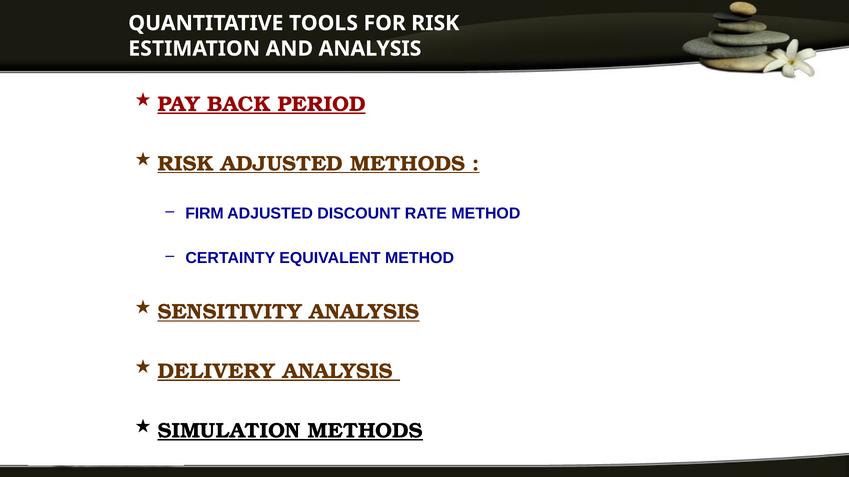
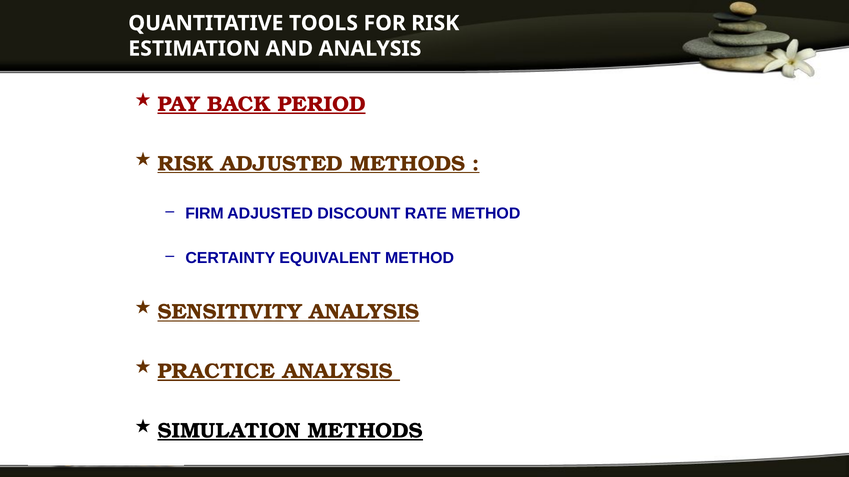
DELIVERY: DELIVERY -> PRACTICE
